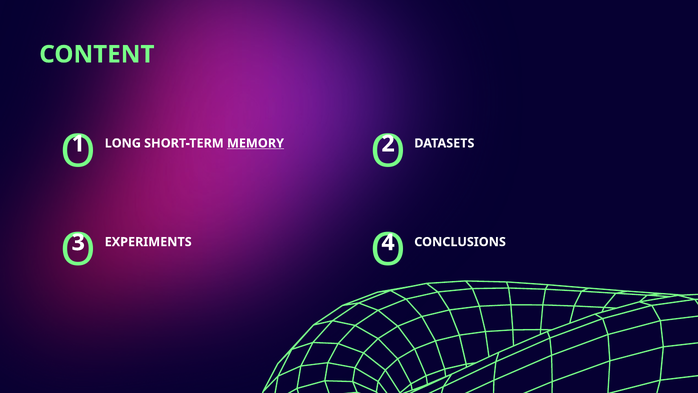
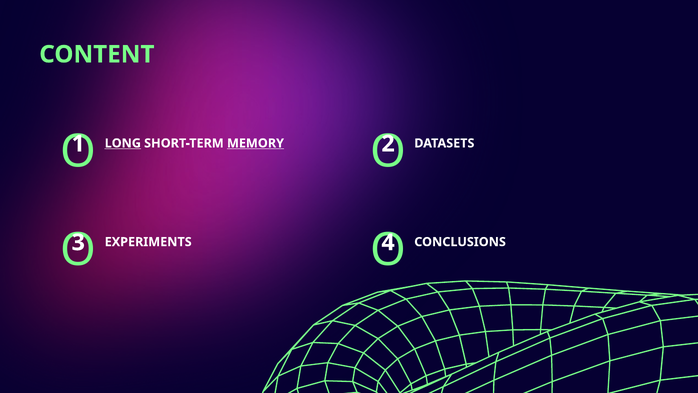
LONG underline: none -> present
